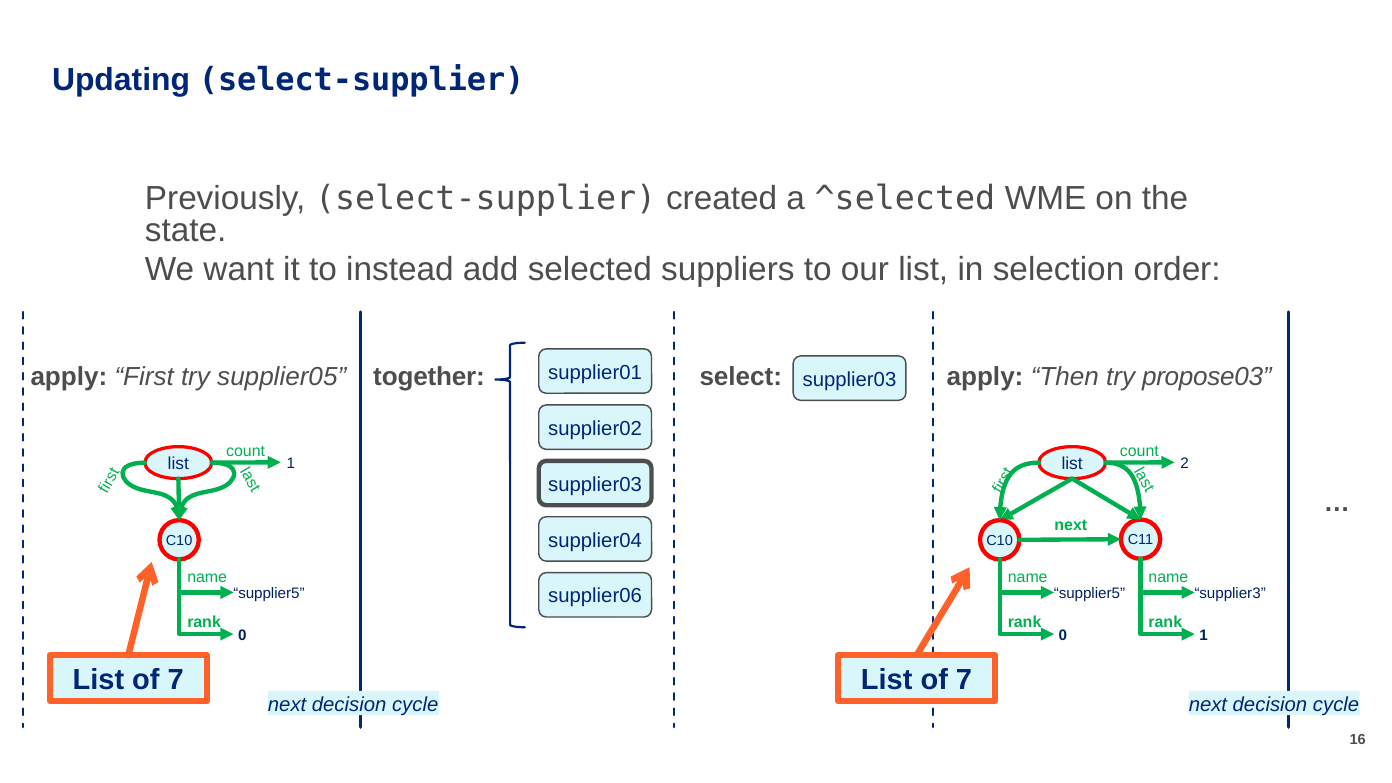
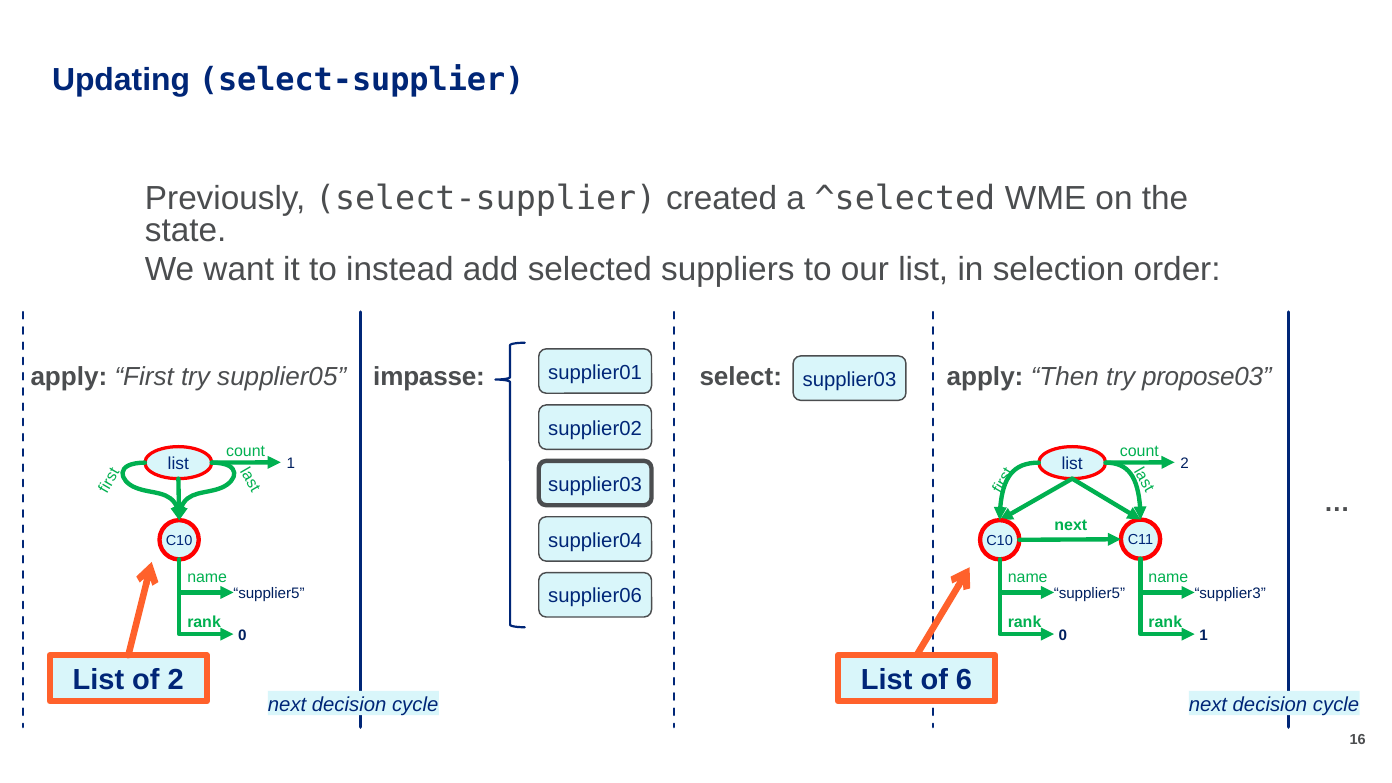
together: together -> impasse
7 at (176, 680): 7 -> 2
7 at (964, 680): 7 -> 6
